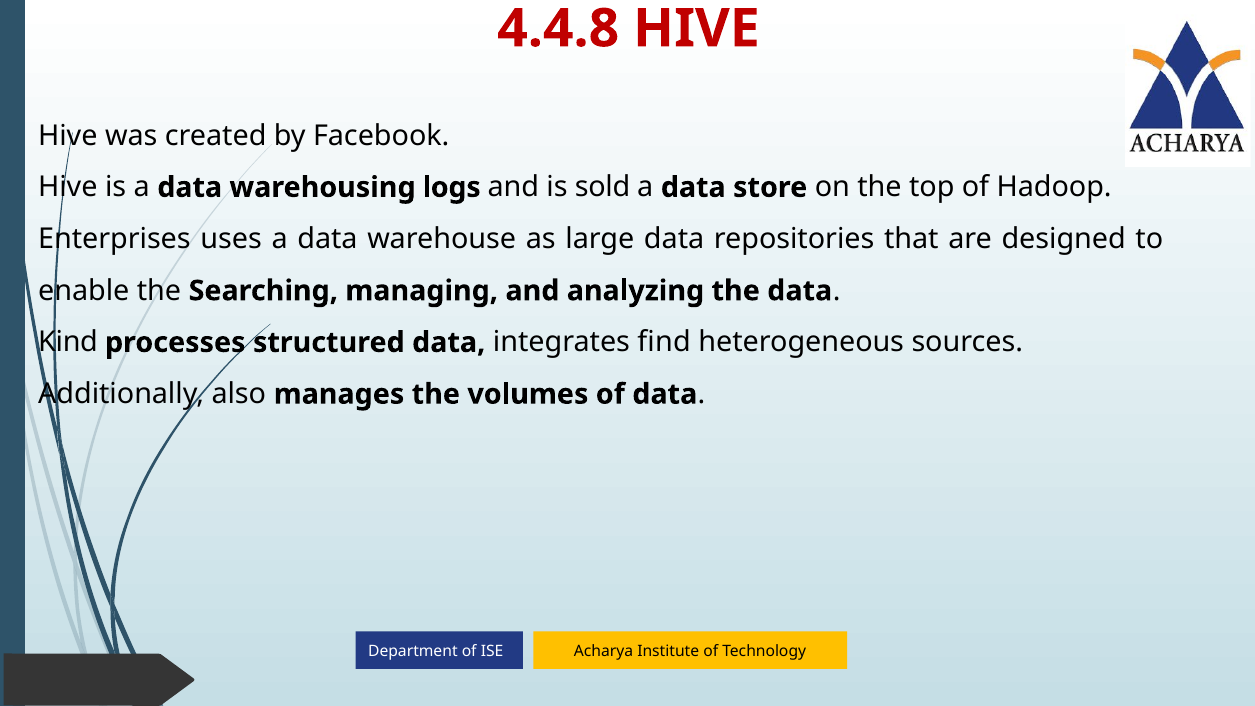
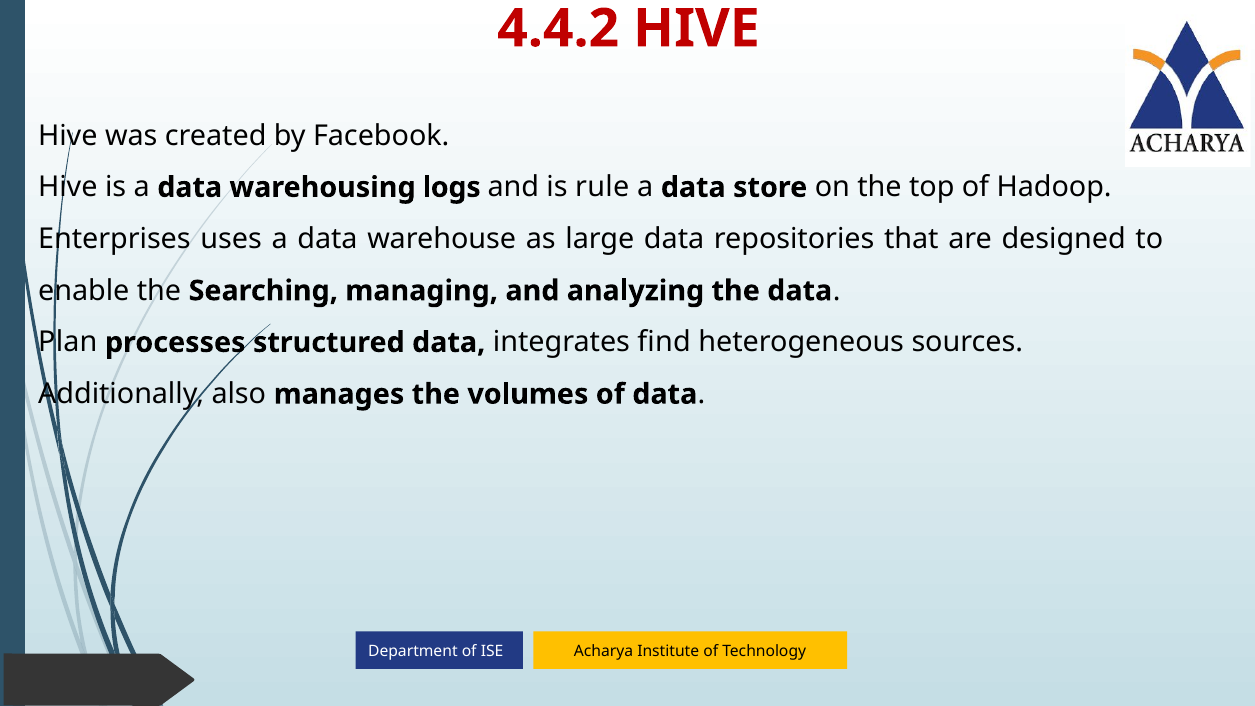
4.4.8: 4.4.8 -> 4.4.2
sold: sold -> rule
Kind: Kind -> Plan
